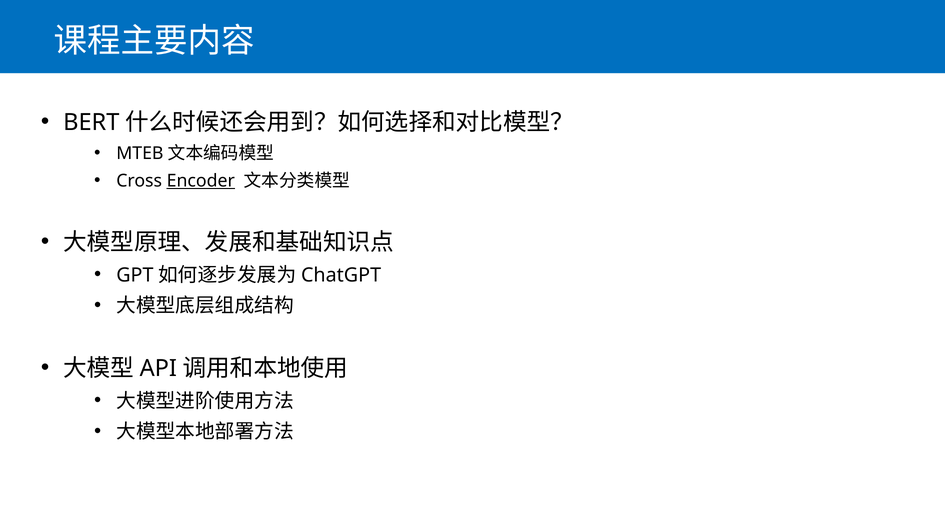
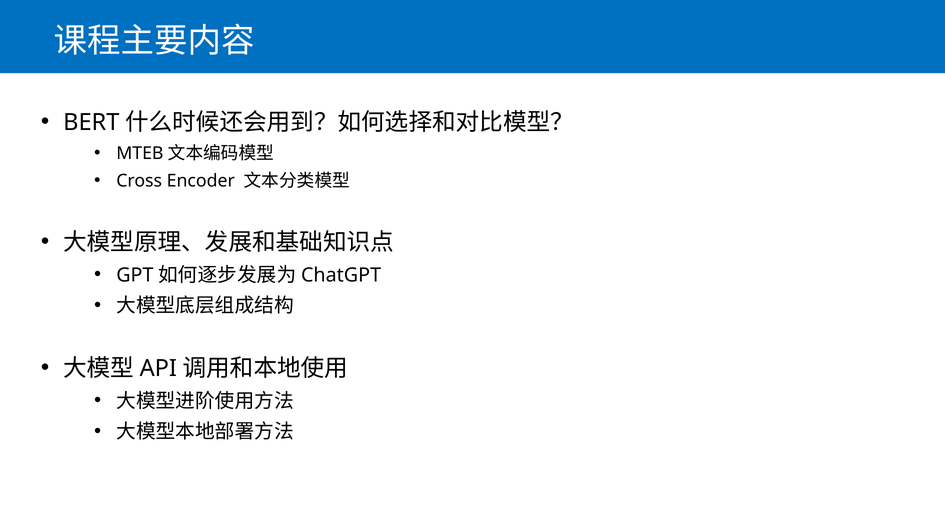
Encoder underline: present -> none
